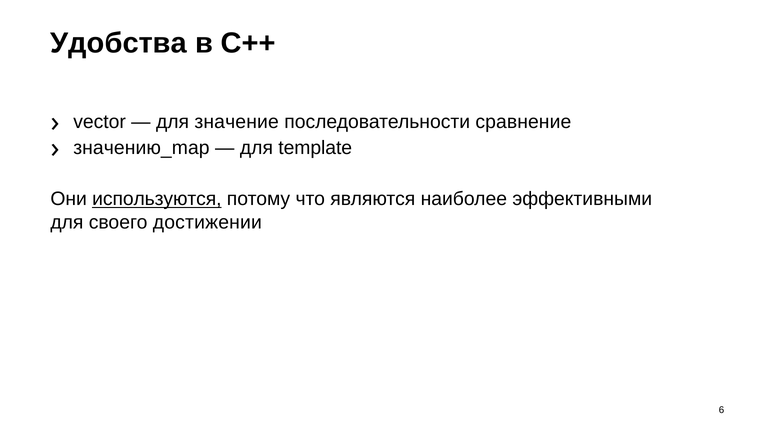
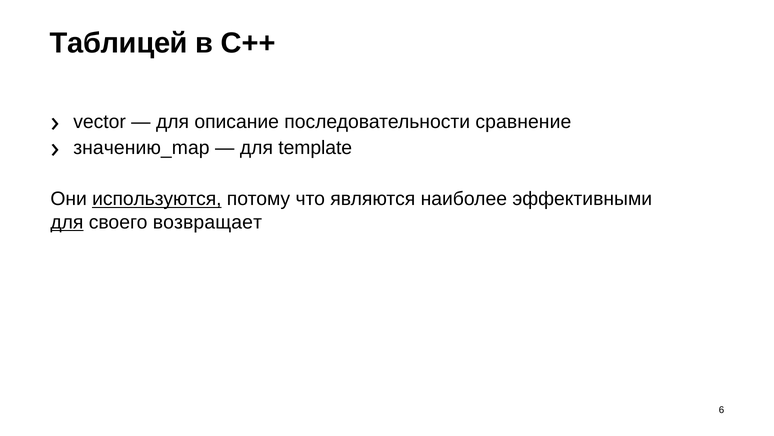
Удобства: Удобства -> Таблицей
значение: значение -> описание
для at (67, 222) underline: none -> present
достижении: достижении -> возвращает
